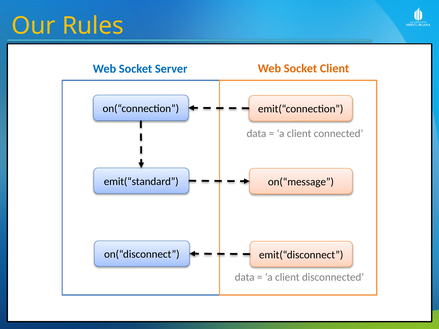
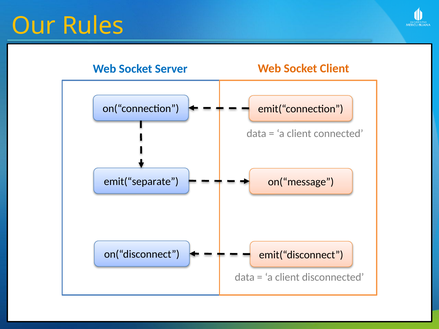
emit(“standard: emit(“standard -> emit(“separate
